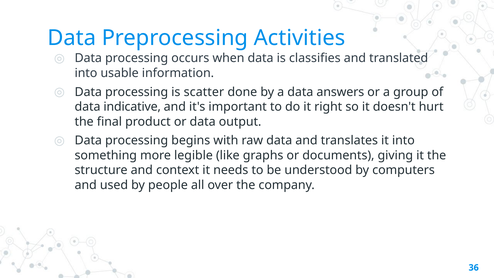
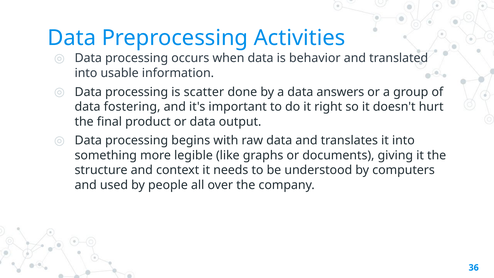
classifies: classifies -> behavior
indicative: indicative -> fostering
